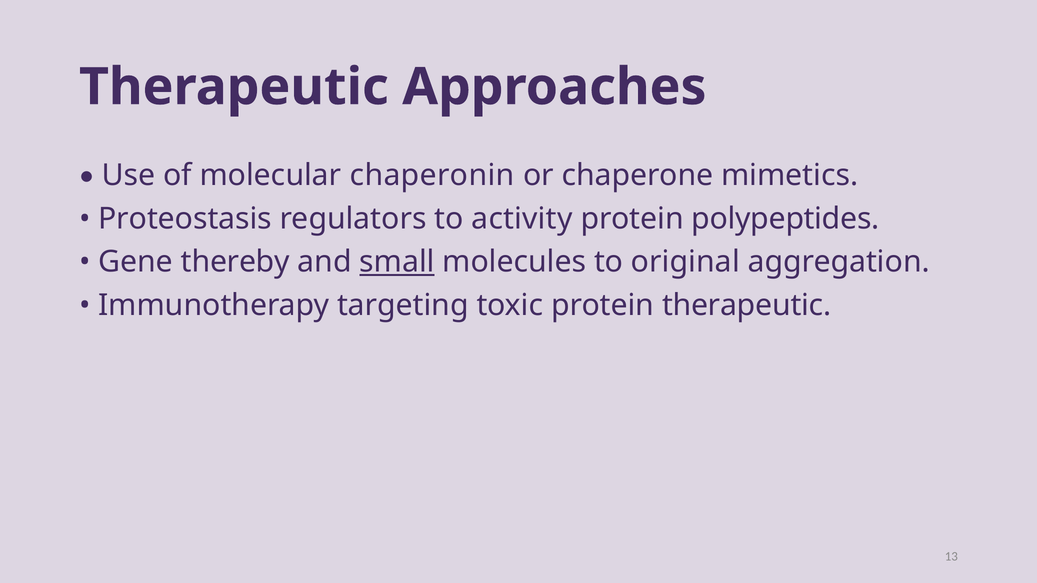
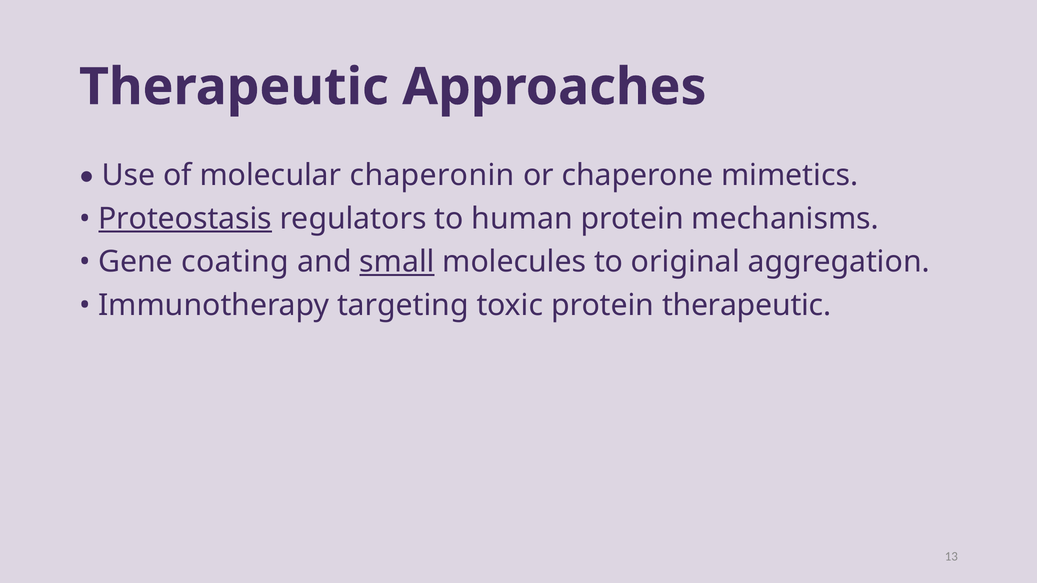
Proteostasis underline: none -> present
activity: activity -> human
polypeptides: polypeptides -> mechanisms
thereby: thereby -> coating
